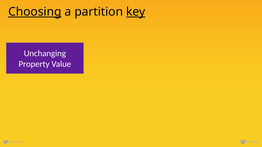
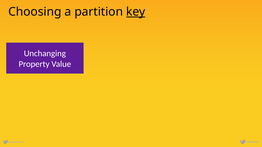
Choosing underline: present -> none
